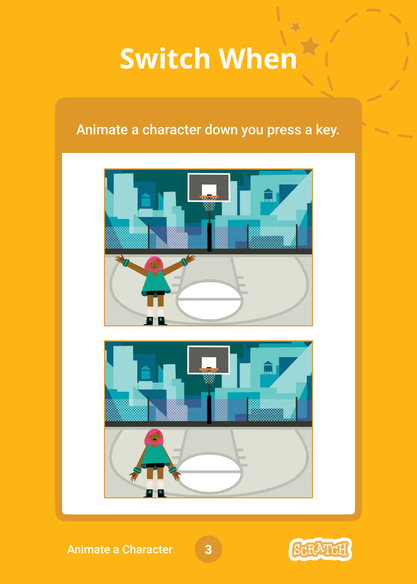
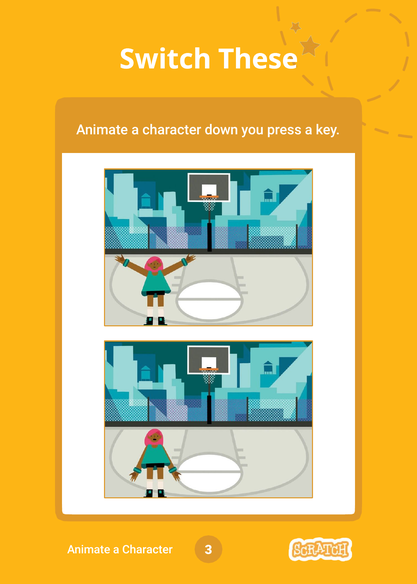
When: When -> These
